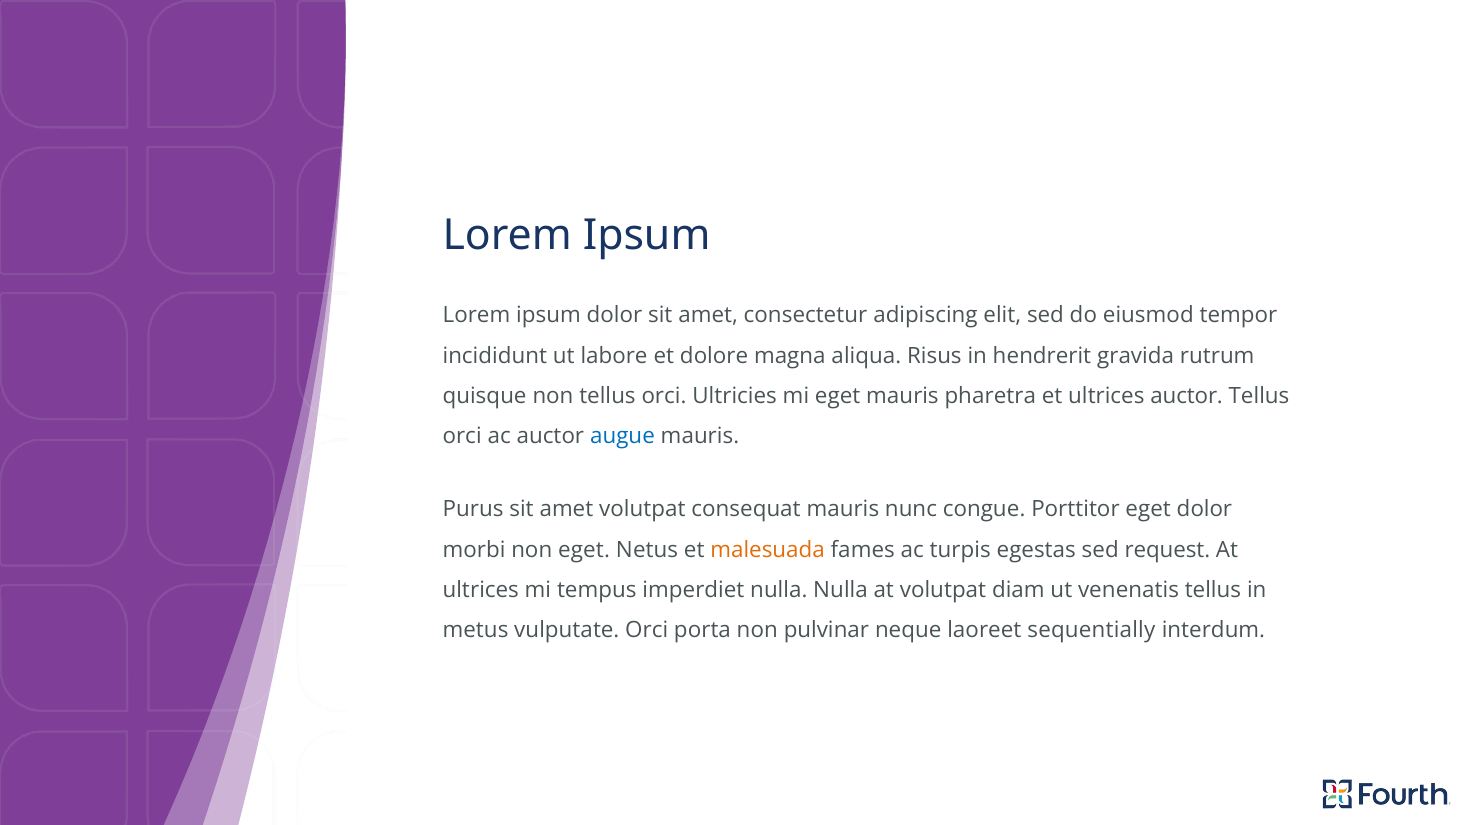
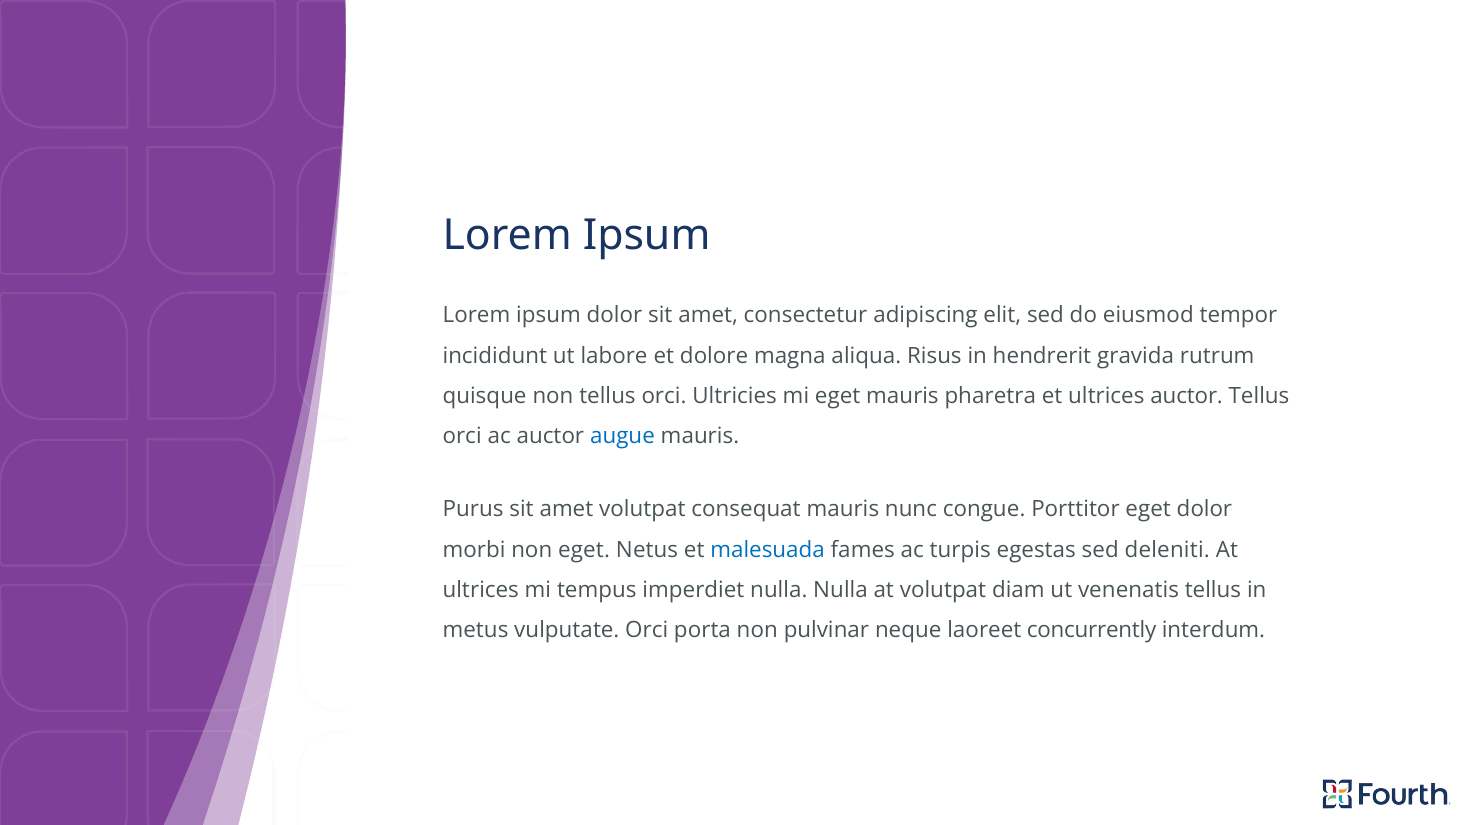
malesuada colour: orange -> blue
request: request -> deleniti
sequentially: sequentially -> concurrently
